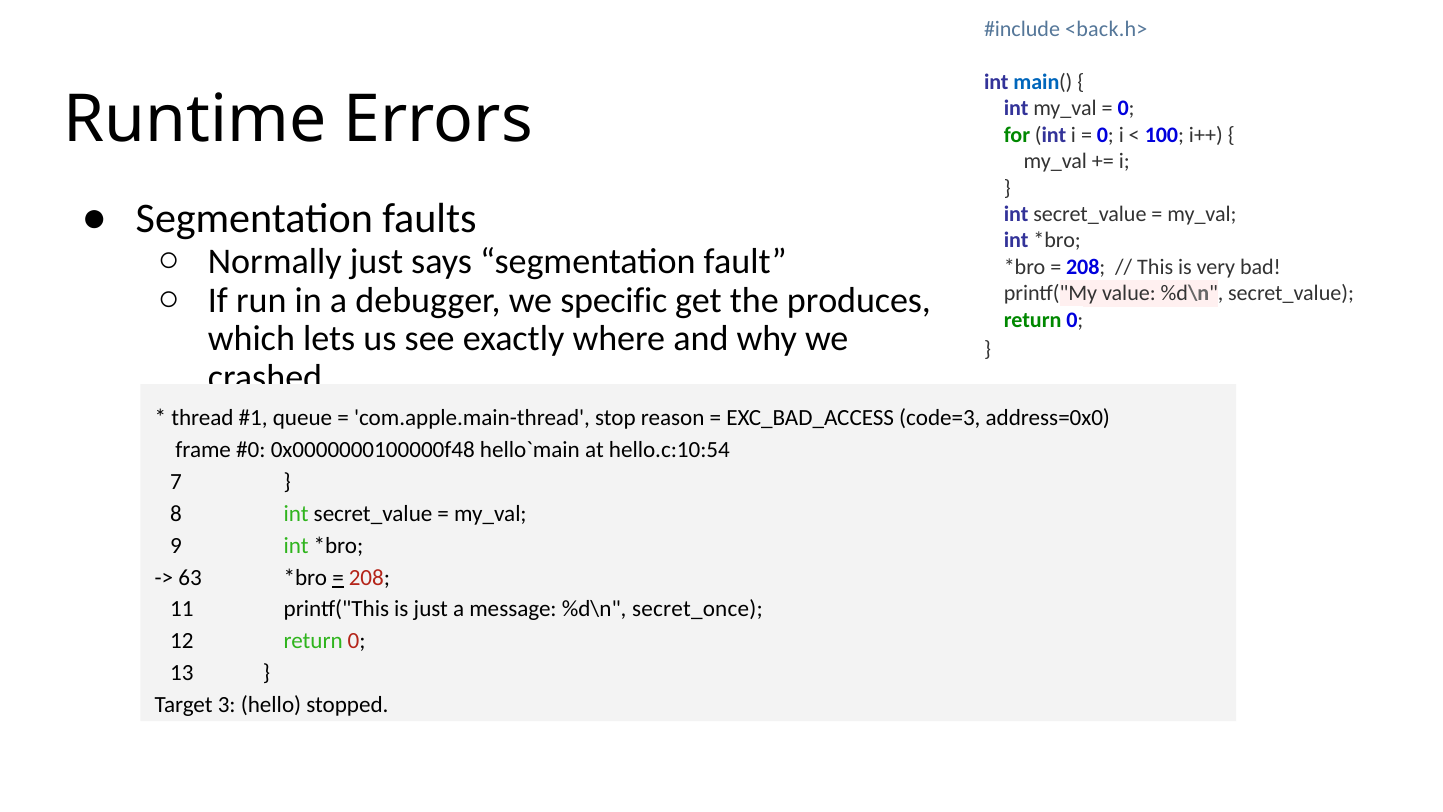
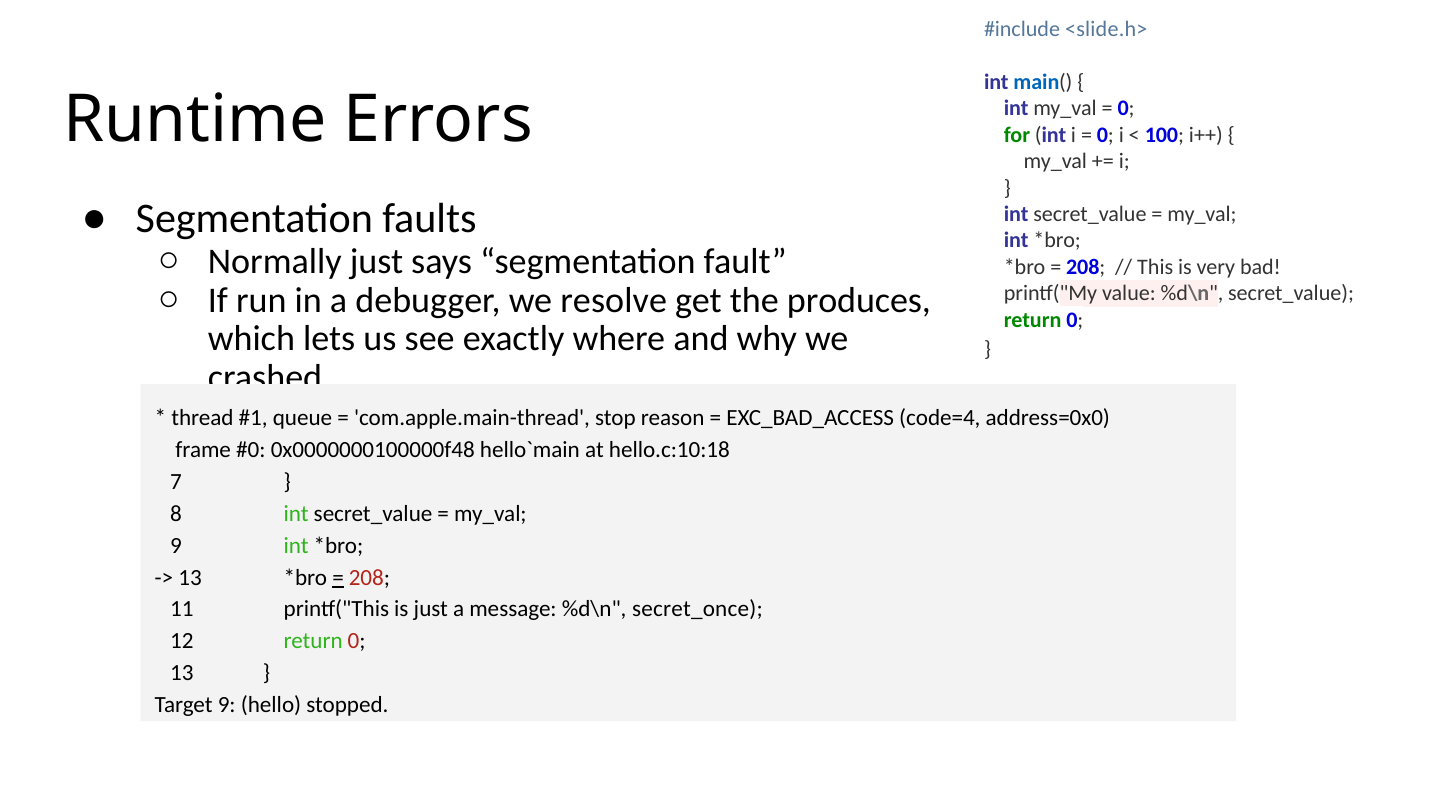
<back.h>: <back.h> -> <slide.h>
specific: specific -> resolve
code=3: code=3 -> code=4
hello.c:10:54: hello.c:10:54 -> hello.c:10:18
63 at (190, 577): 63 -> 13
Target 3: 3 -> 9
